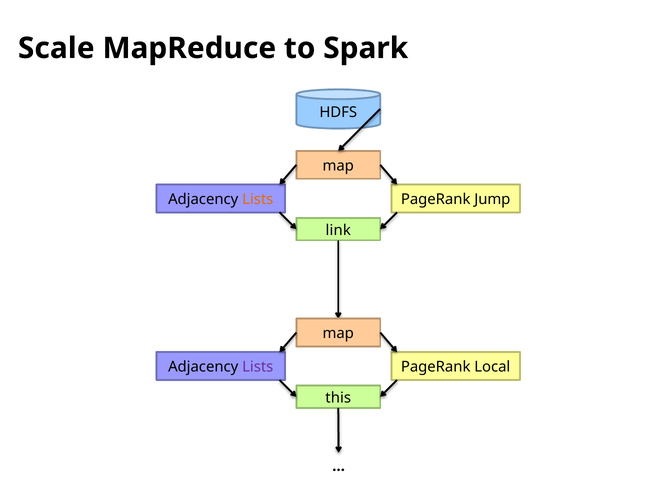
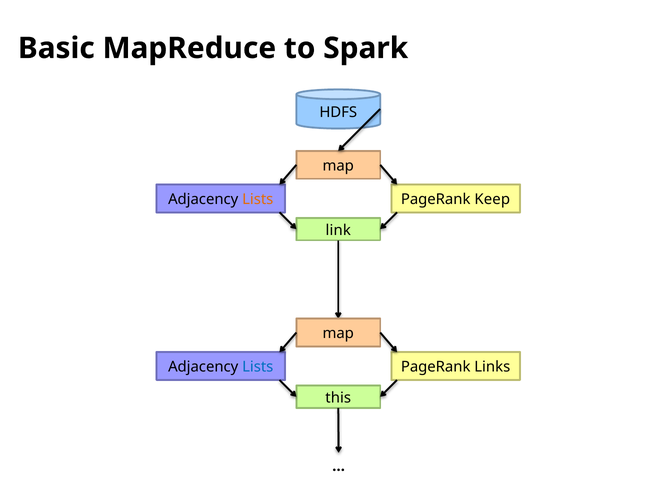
Scale: Scale -> Basic
Jump: Jump -> Keep
Lists at (258, 367) colour: purple -> blue
Local: Local -> Links
